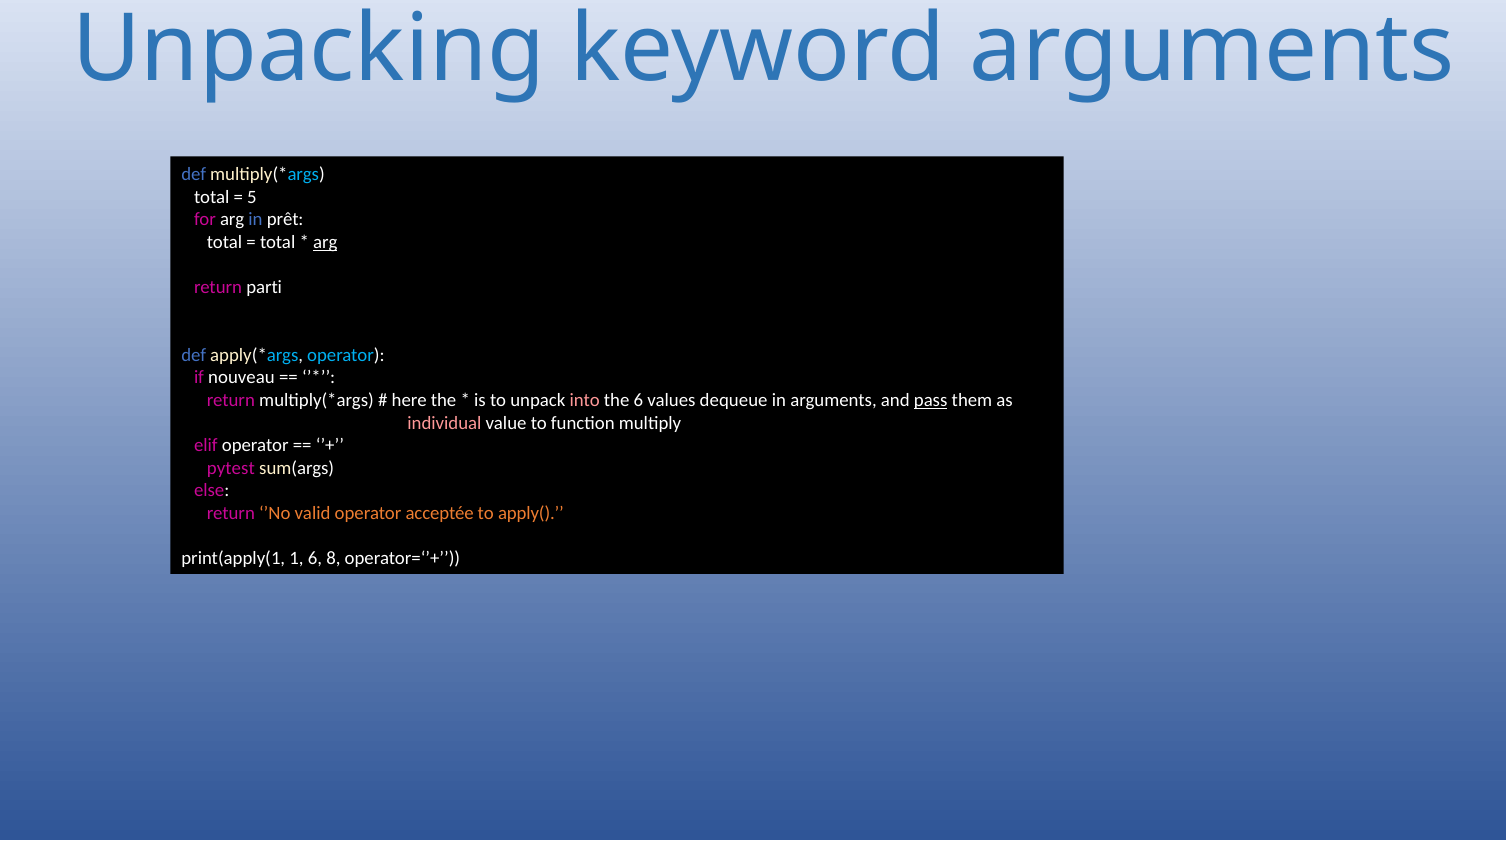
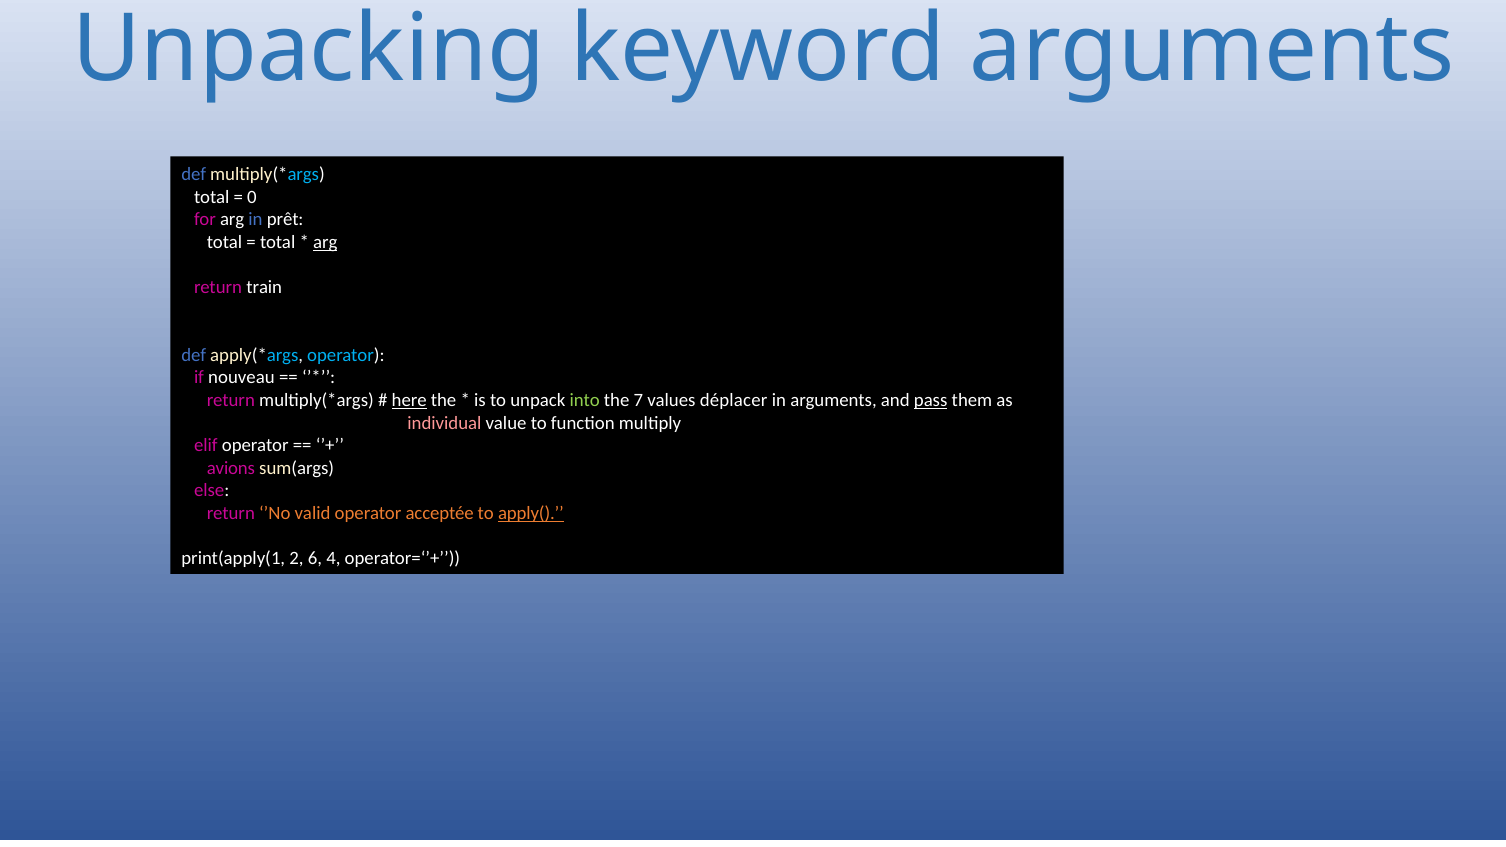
5: 5 -> 0
parti: parti -> train
here underline: none -> present
into colour: pink -> light green
the 6: 6 -> 7
dequeue: dequeue -> déplacer
pytest: pytest -> avions
apply( underline: none -> present
1: 1 -> 2
8: 8 -> 4
